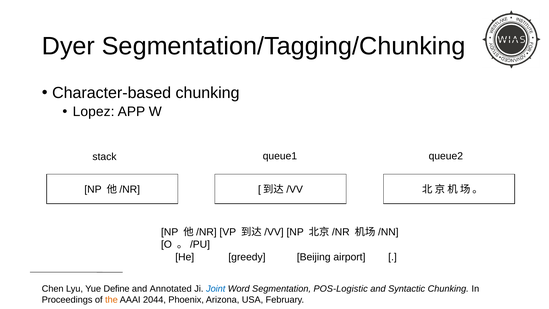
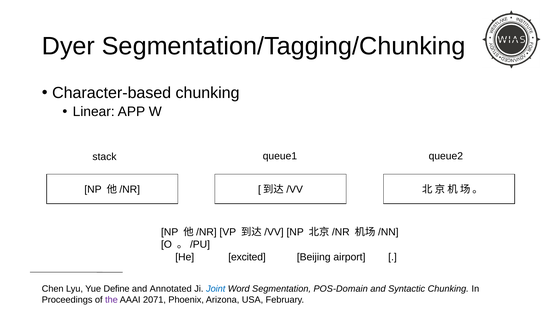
Lopez: Lopez -> Linear
greedy: greedy -> excited
POS-Logistic: POS-Logistic -> POS-Domain
the colour: orange -> purple
2044: 2044 -> 2071
